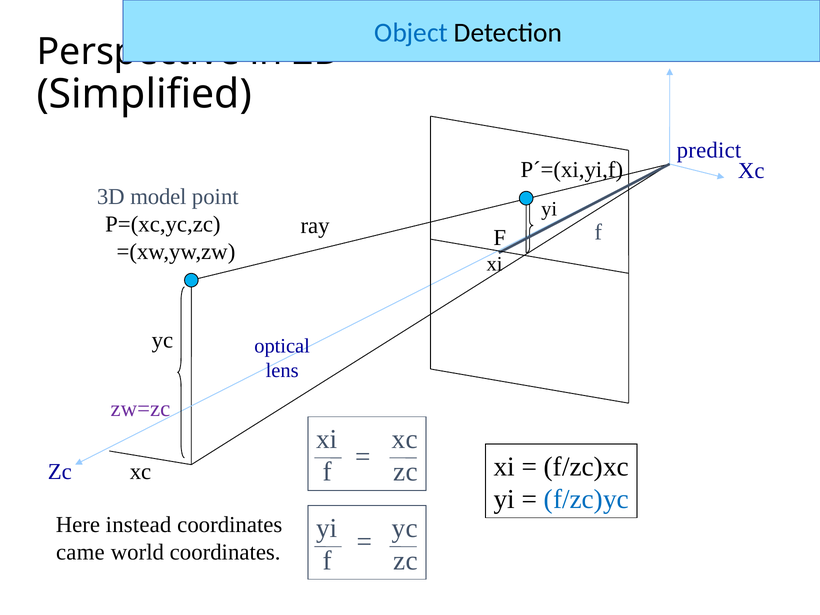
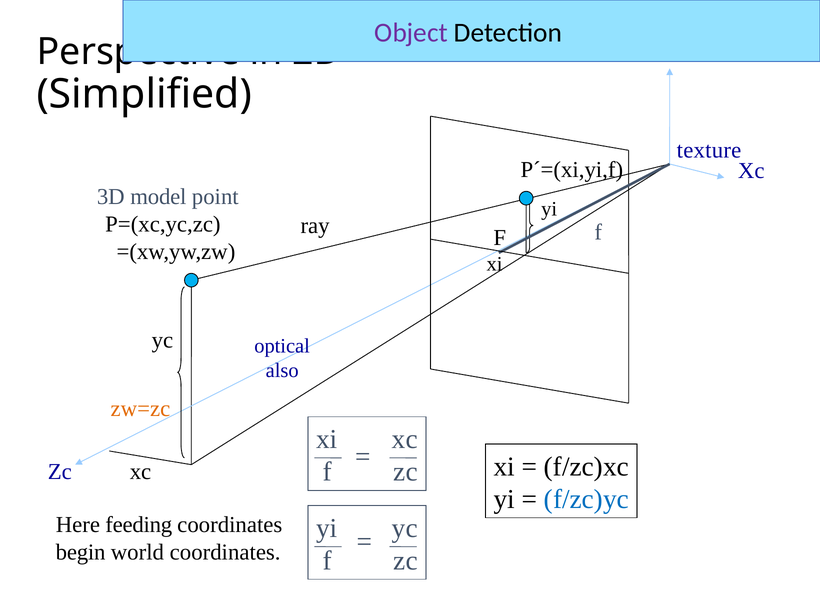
Object colour: blue -> purple
predict: predict -> texture
lens: lens -> also
zw=zc colour: purple -> orange
instead: instead -> feeding
came: came -> begin
